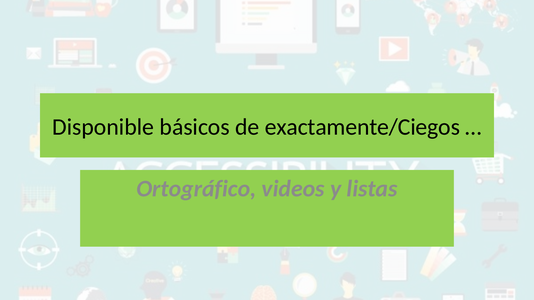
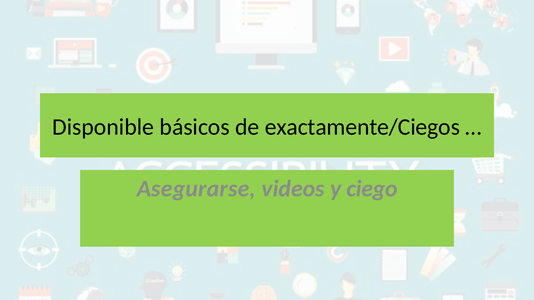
Ortográfico: Ortográfico -> Asegurarse
listas: listas -> ciego
